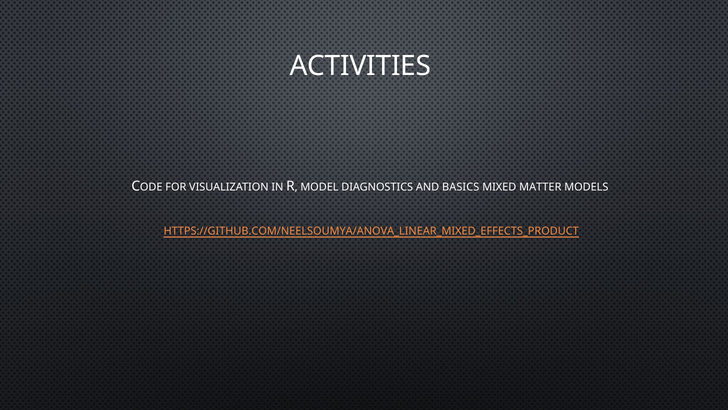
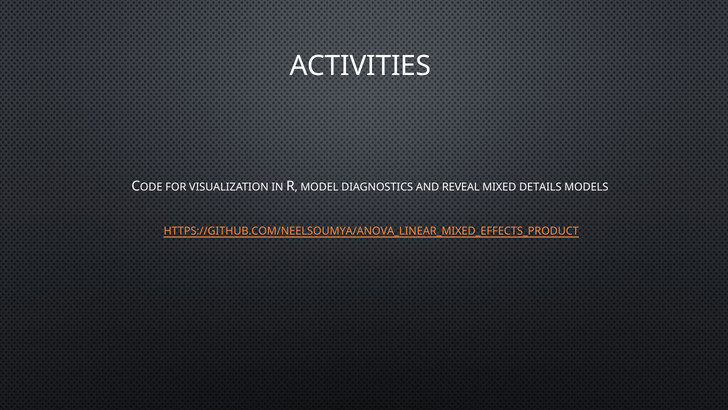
BASICS: BASICS -> REVEAL
MATTER: MATTER -> DETAILS
